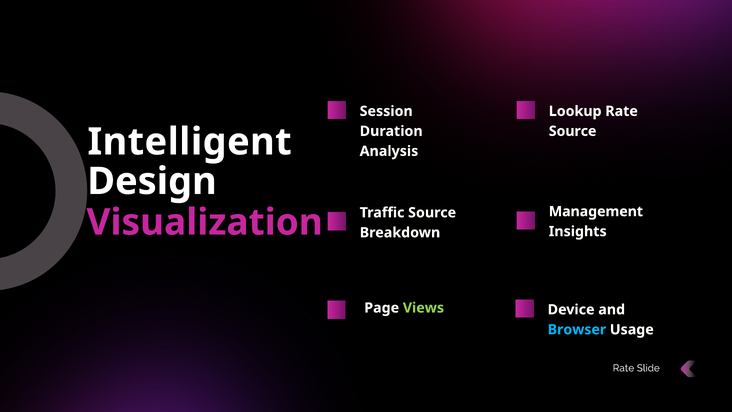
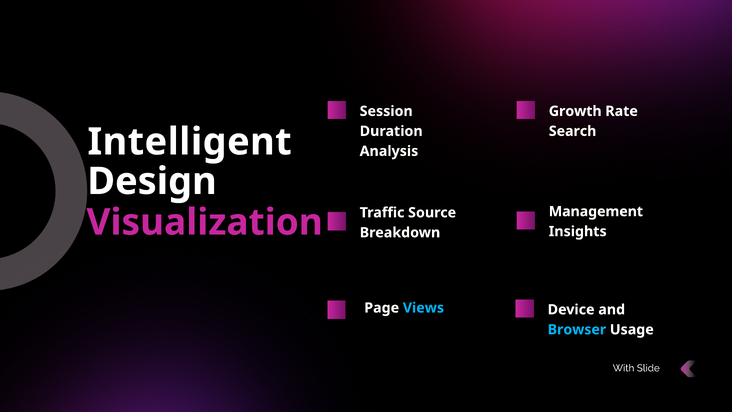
Lookup: Lookup -> Growth
Source at (573, 131): Source -> Search
Views colour: light green -> light blue
Rate at (623, 368): Rate -> With
